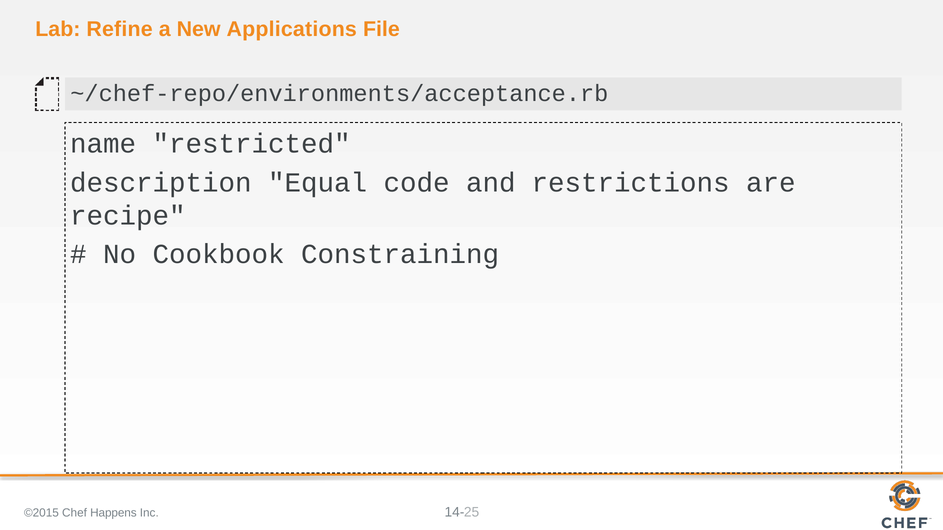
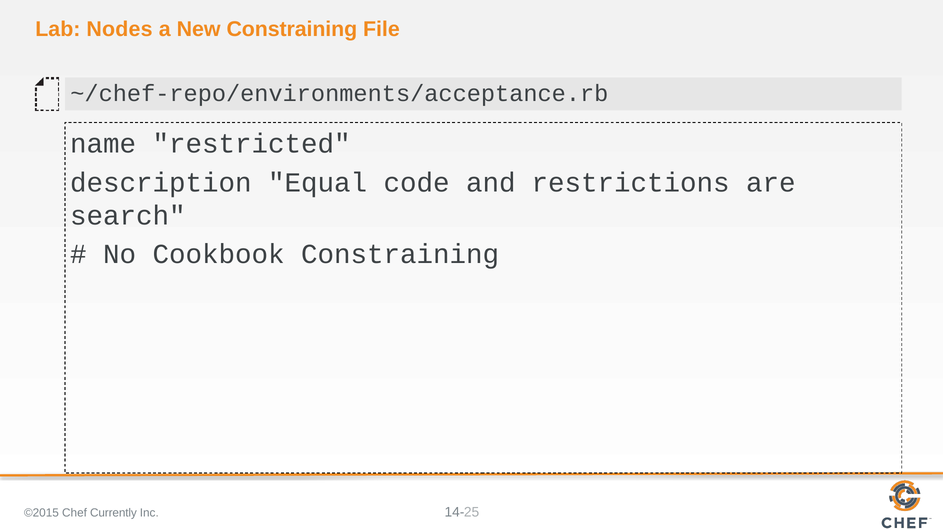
Refine: Refine -> Nodes
New Applications: Applications -> Constraining
recipe: recipe -> search
Happens: Happens -> Currently
